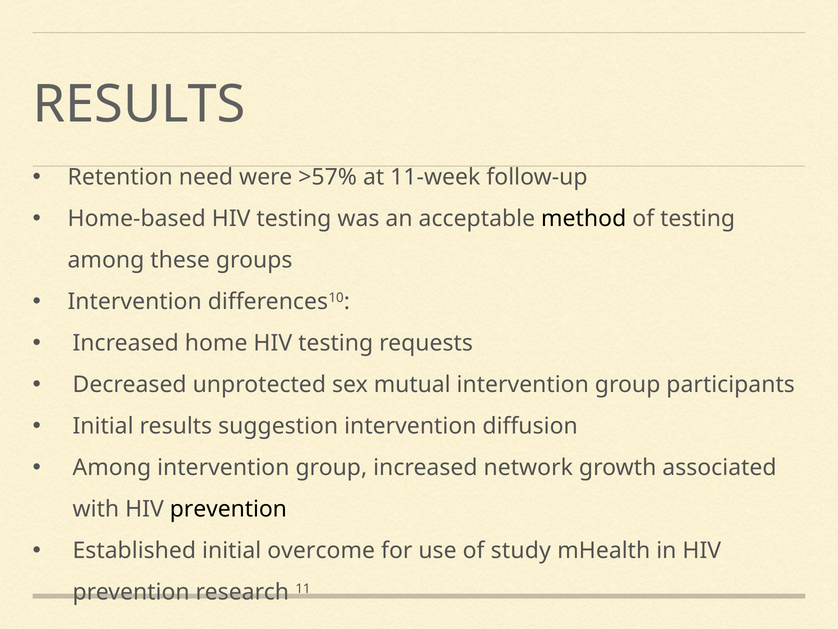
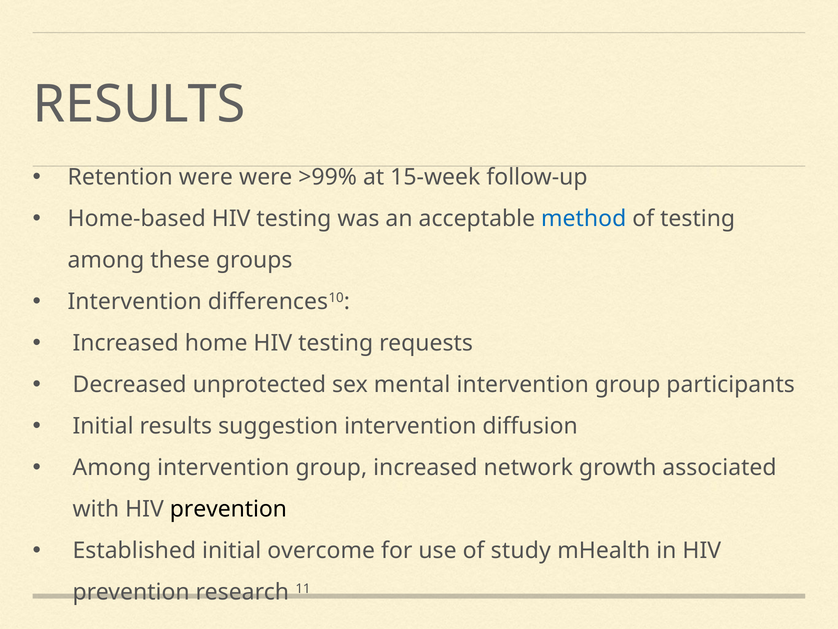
Retention need: need -> were
>57%: >57% -> >99%
11-week: 11-week -> 15-week
method colour: black -> blue
mutual: mutual -> mental
